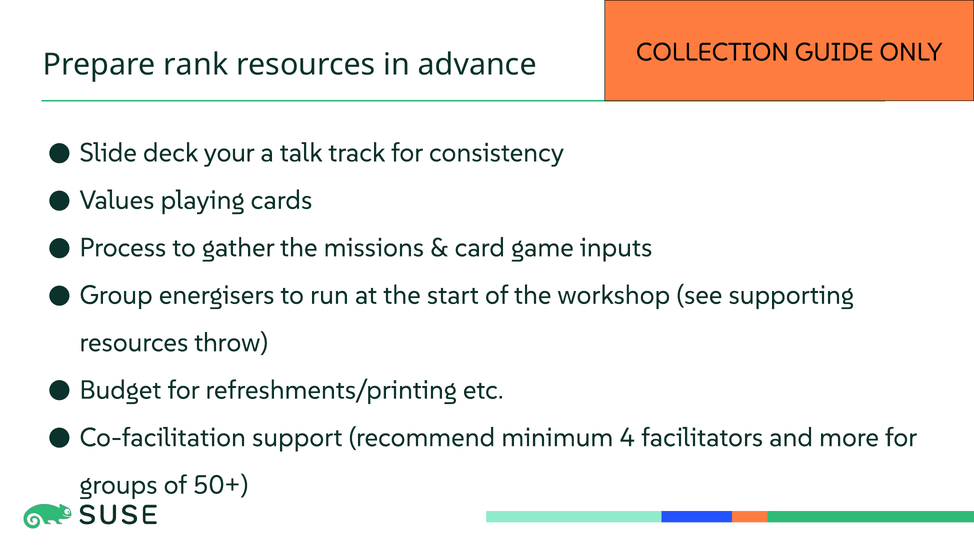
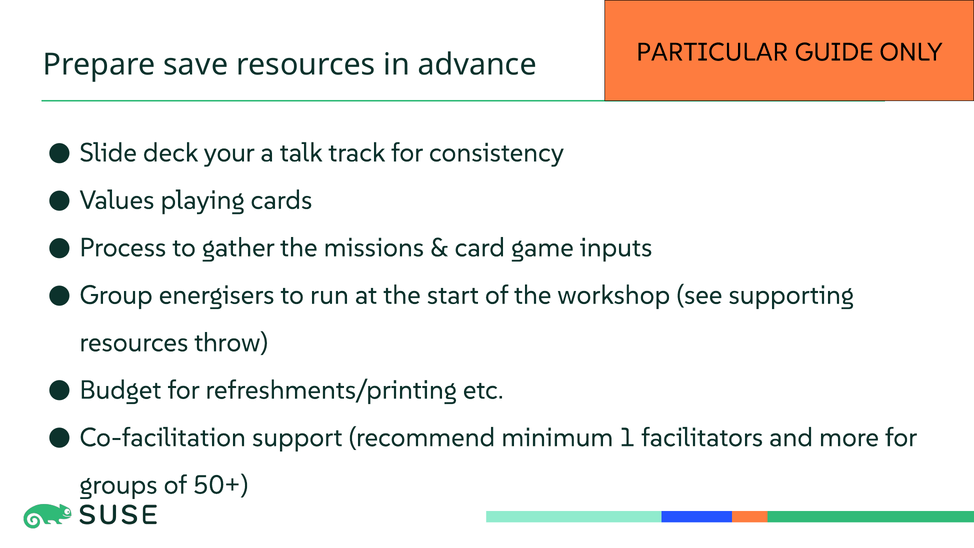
COLLECTION: COLLECTION -> PARTICULAR
rank: rank -> save
4: 4 -> 1
